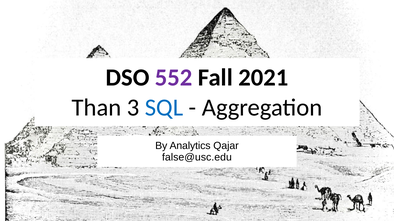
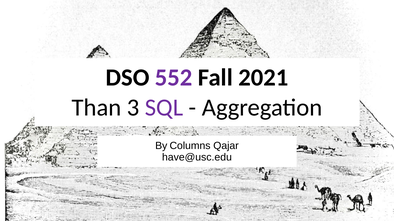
SQL colour: blue -> purple
Analytics: Analytics -> Columns
false@usc.edu: false@usc.edu -> have@usc.edu
